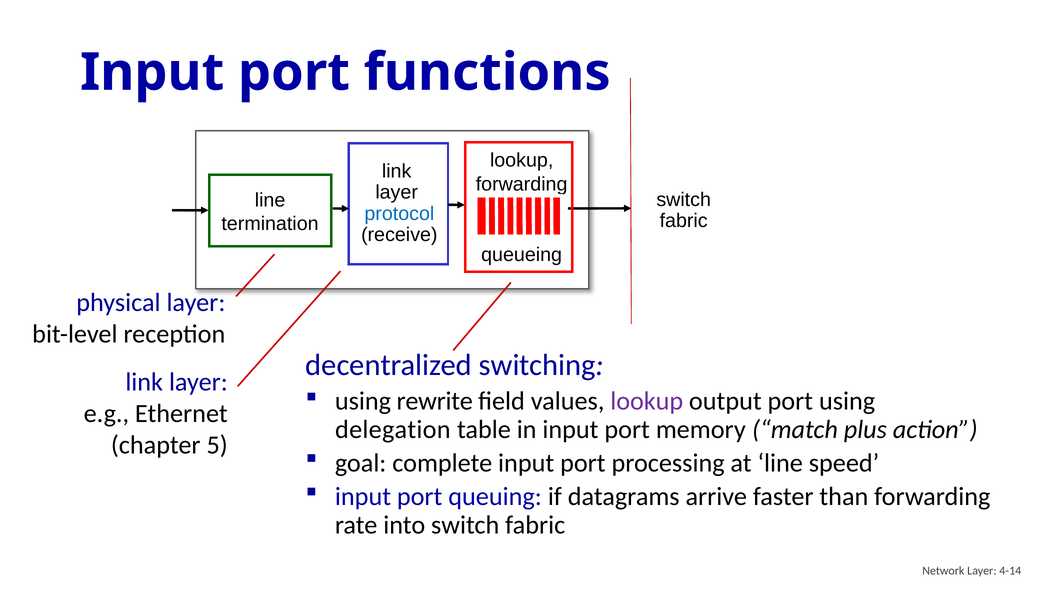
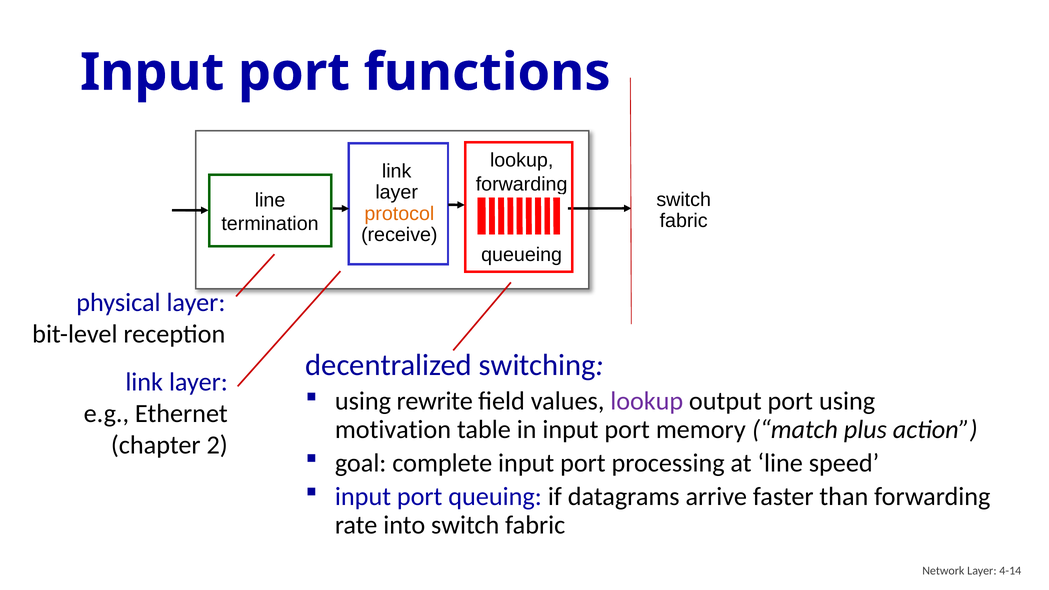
protocol colour: blue -> orange
delegation: delegation -> motivation
5: 5 -> 2
